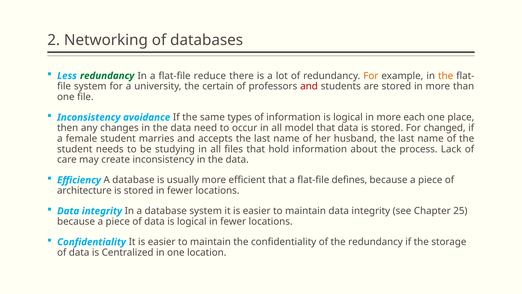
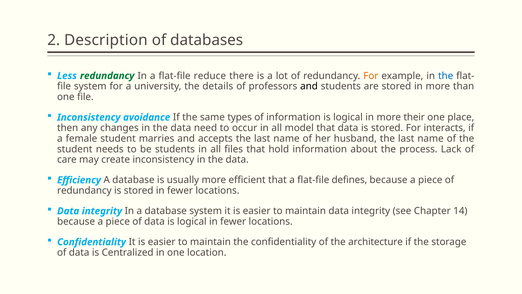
Networking: Networking -> Description
the at (446, 76) colour: orange -> blue
certain: certain -> details
and at (309, 86) colour: red -> black
each: each -> their
changed: changed -> interacts
be studying: studying -> students
architecture at (84, 190): architecture -> redundancy
25: 25 -> 14
the redundancy: redundancy -> architecture
